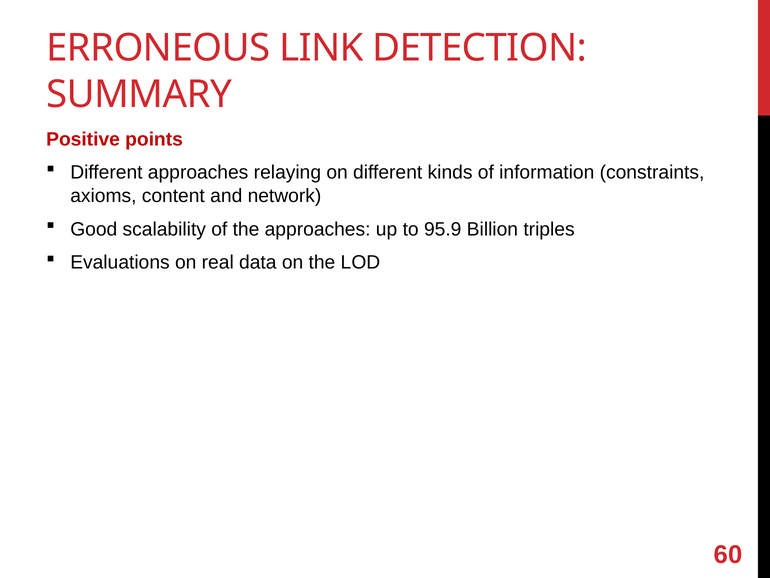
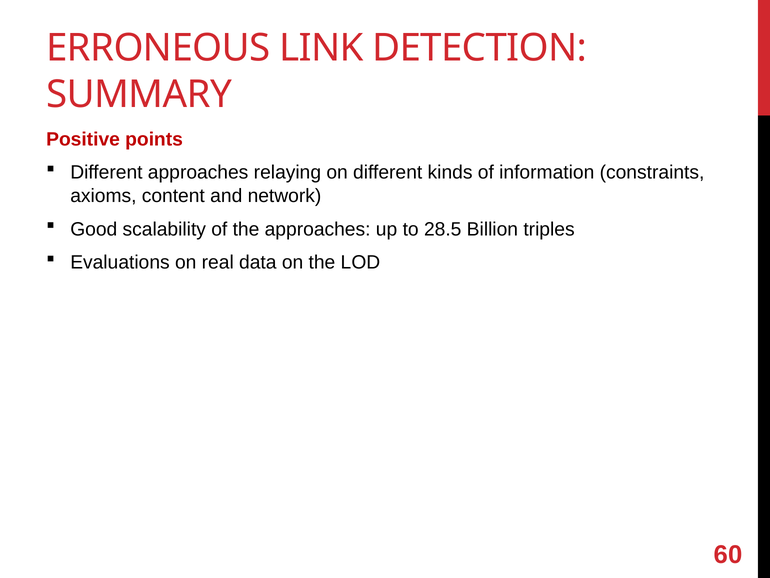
95.9: 95.9 -> 28.5
